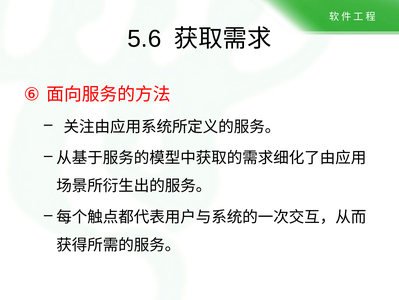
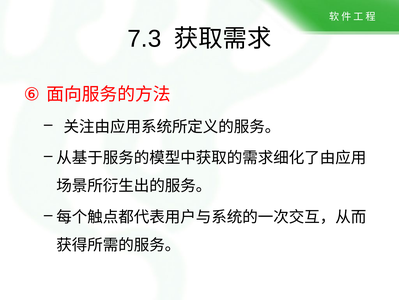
5.6: 5.6 -> 7.3
